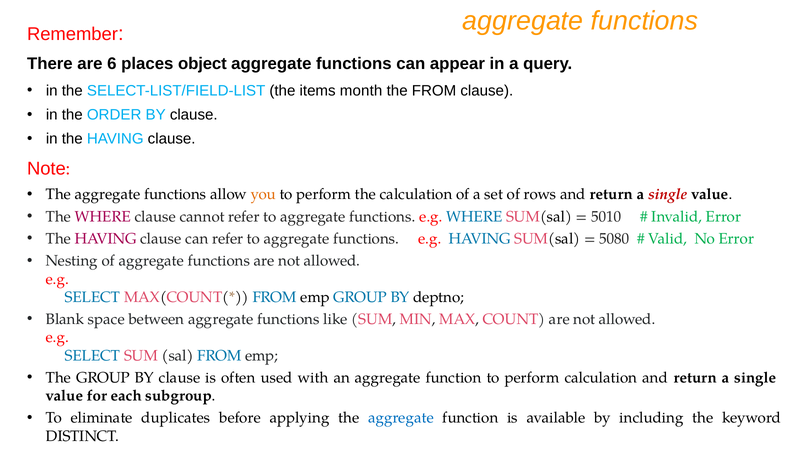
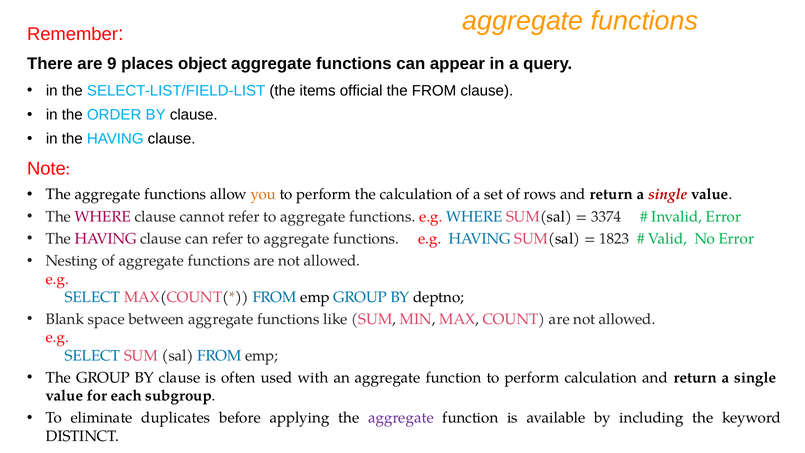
6: 6 -> 9
month: month -> official
5010: 5010 -> 3374
5080: 5080 -> 1823
aggregate at (401, 418) colour: blue -> purple
